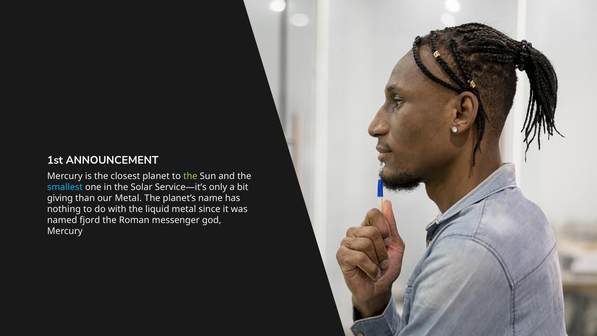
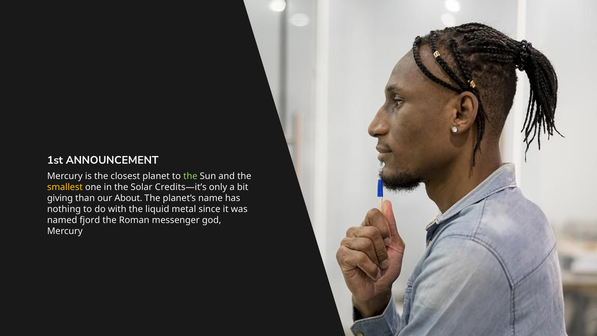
smallest colour: light blue -> yellow
Service—it’s: Service—it’s -> Credits—it’s
our Metal: Metal -> About
